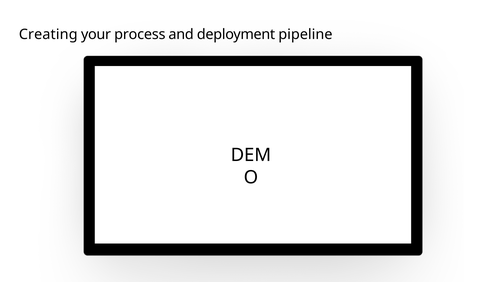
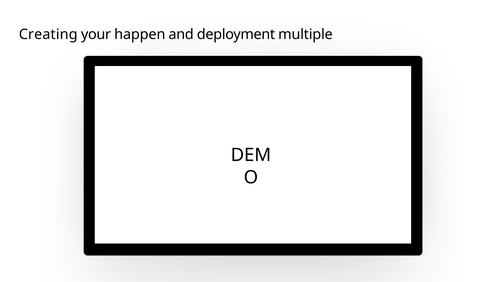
process: process -> happen
pipeline: pipeline -> multiple
